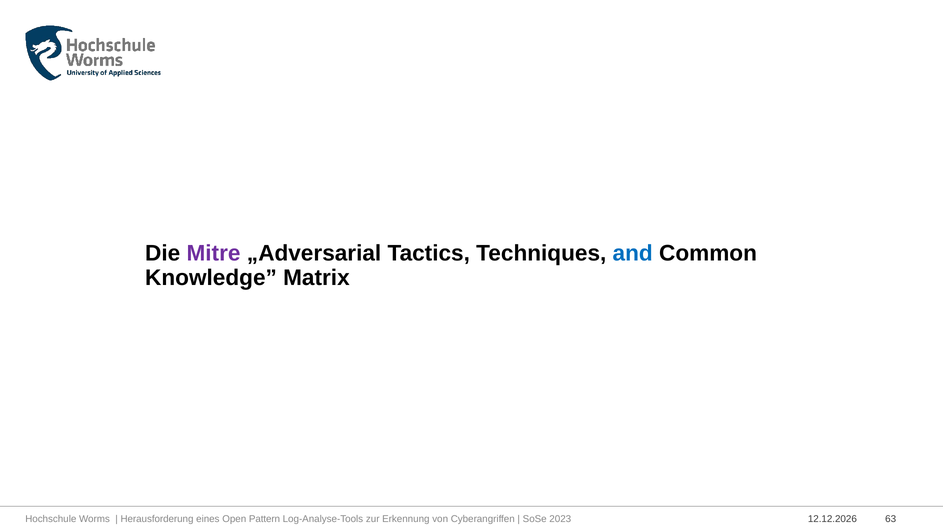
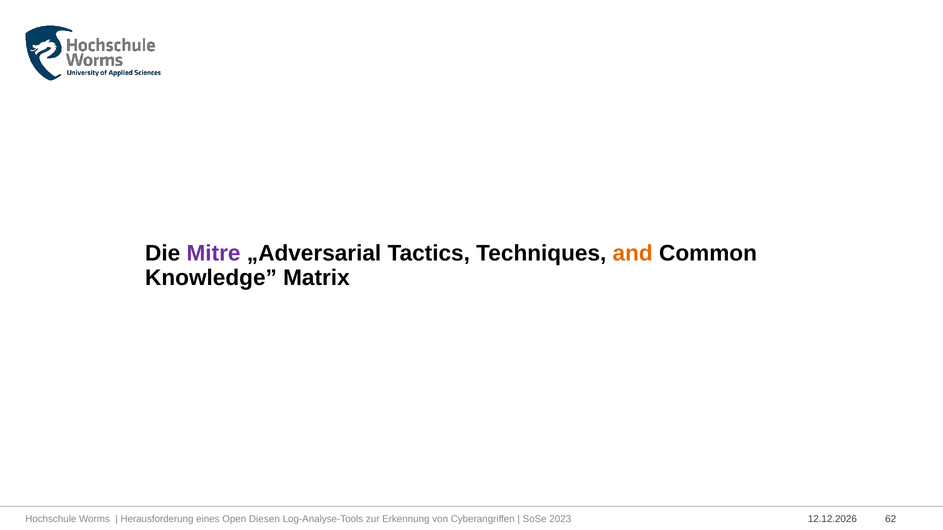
and colour: blue -> orange
Pattern: Pattern -> Diesen
63: 63 -> 62
